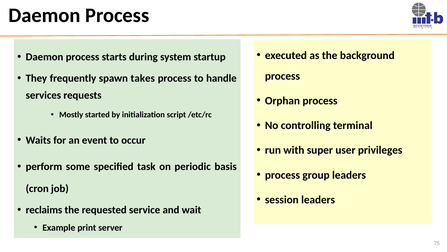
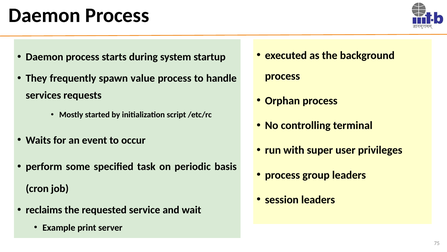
takes: takes -> value
